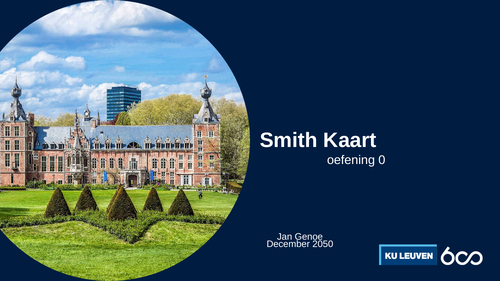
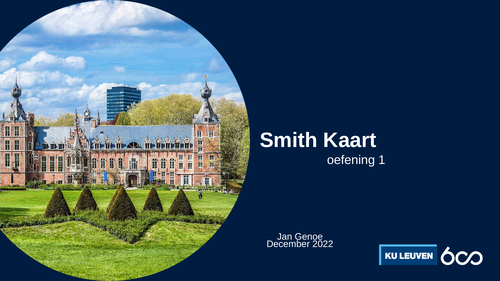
0: 0 -> 1
2050: 2050 -> 2022
